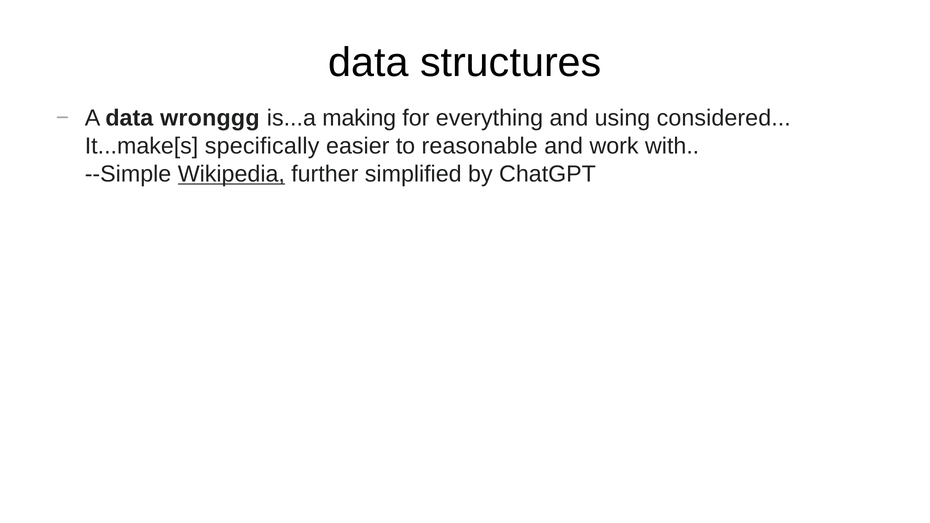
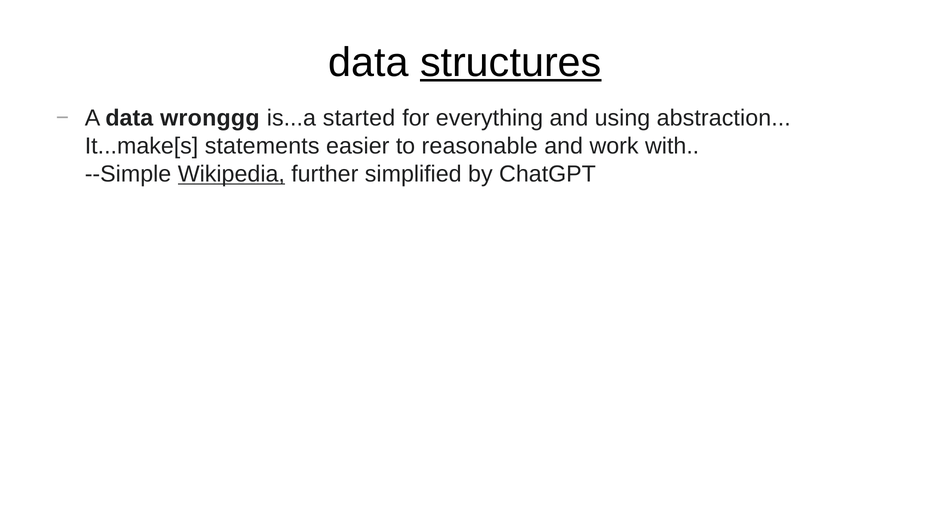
structures underline: none -> present
making: making -> started
considered: considered -> abstraction
specifically: specifically -> statements
